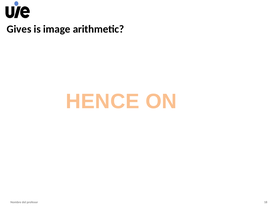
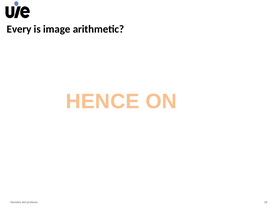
Gives: Gives -> Every
